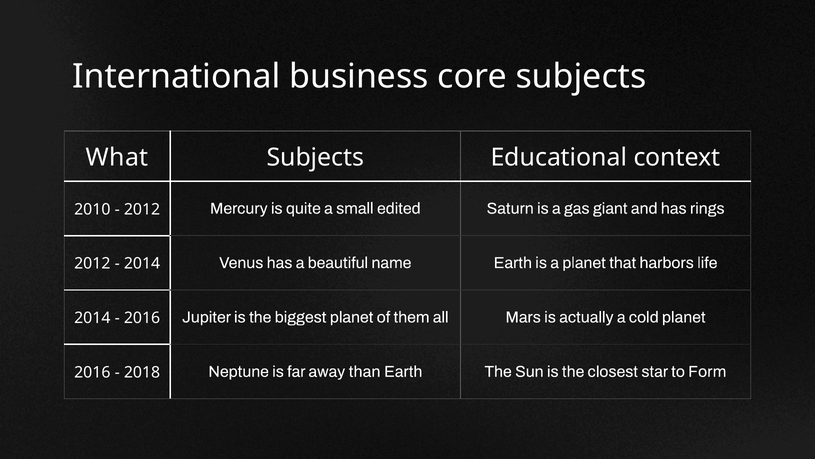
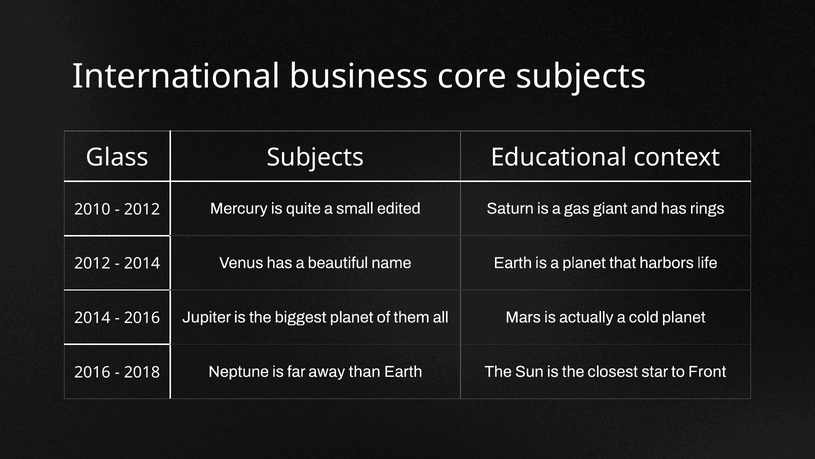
What: What -> Glass
Form: Form -> Front
